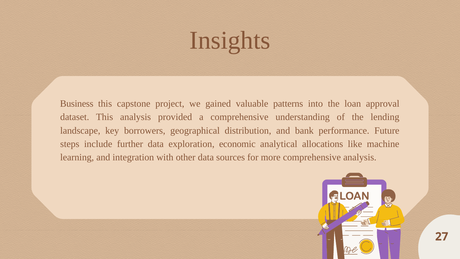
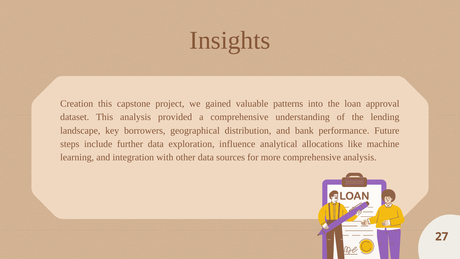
Business: Business -> Creation
economic: economic -> influence
